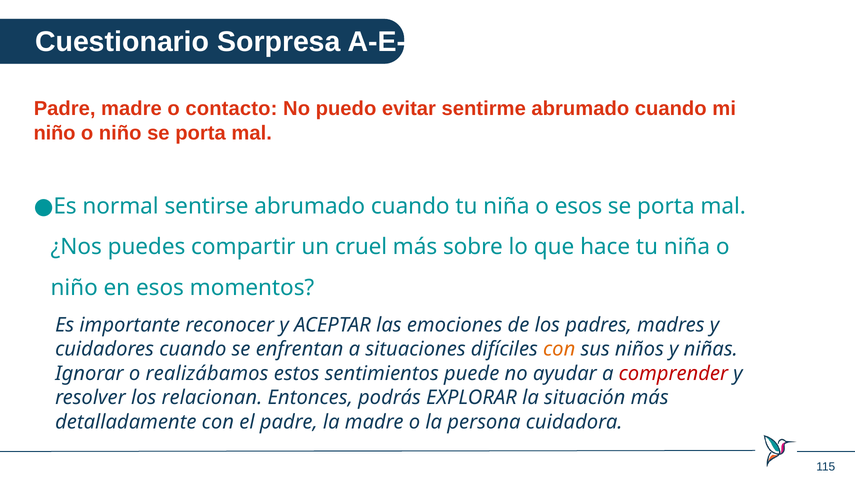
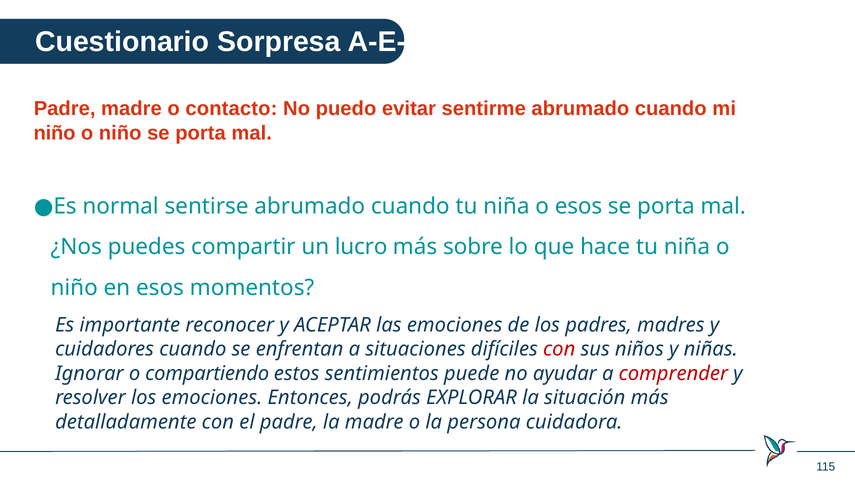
cruel: cruel -> lucro
con at (559, 349) colour: orange -> red
realizábamos: realizábamos -> compartiendo
los relacionan: relacionan -> emociones
